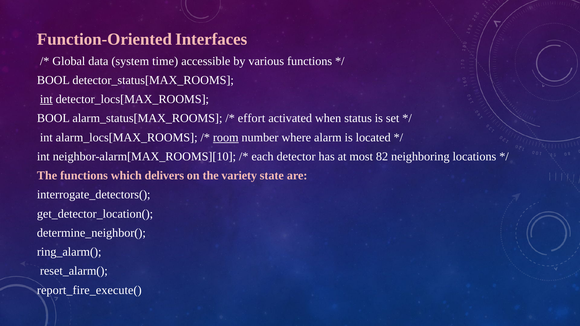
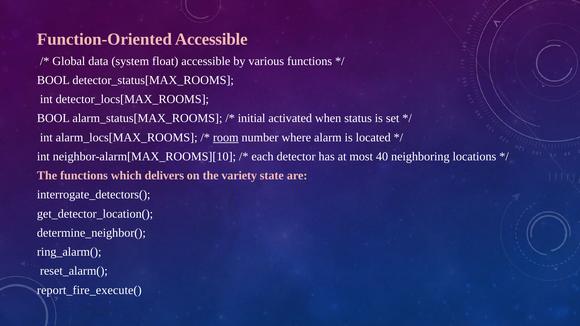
Function-Oriented Interfaces: Interfaces -> Accessible
time: time -> float
int at (46, 99) underline: present -> none
effort: effort -> initial
82: 82 -> 40
